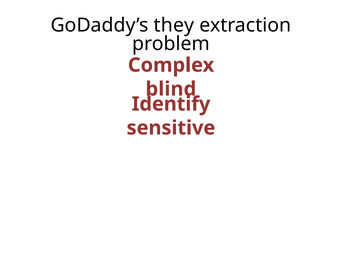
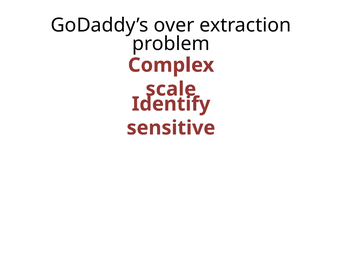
they: they -> over
blind: blind -> scale
